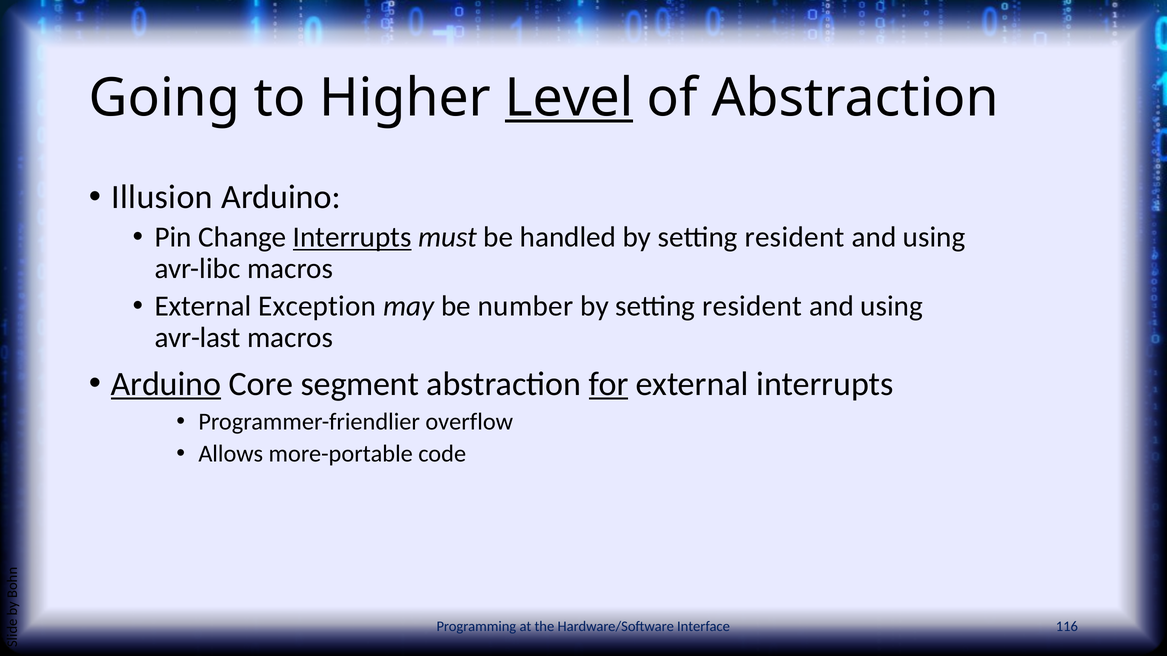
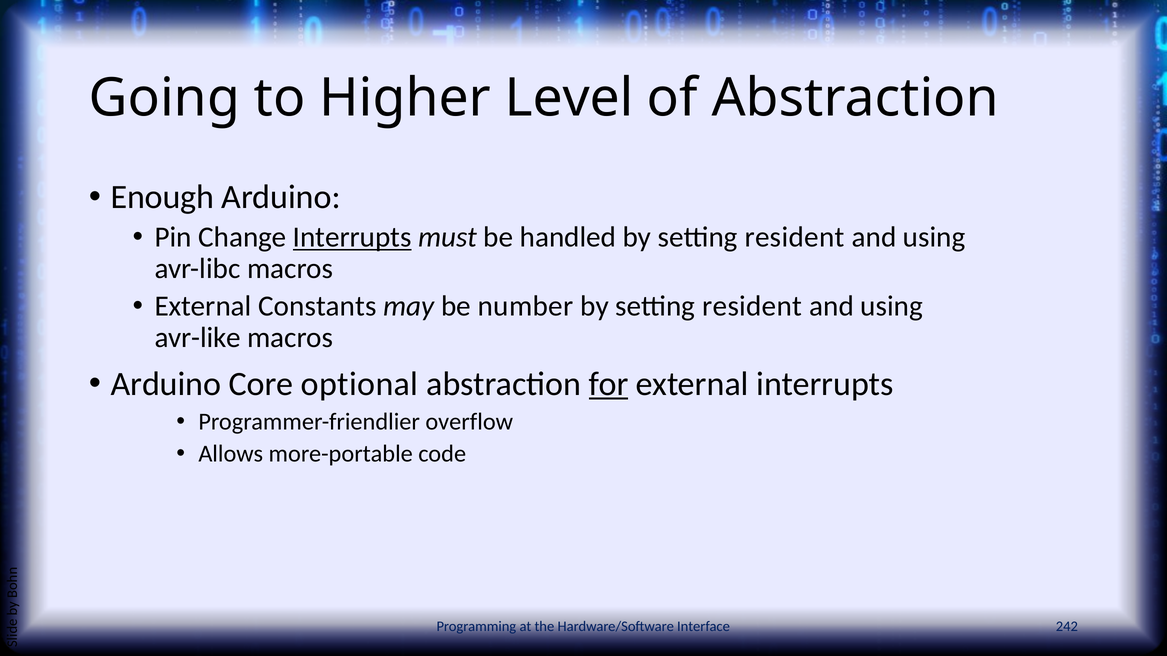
Level underline: present -> none
Illusion: Illusion -> Enough
Exception: Exception -> Constants
avr-last: avr-last -> avr-like
Arduino at (166, 384) underline: present -> none
segment: segment -> optional
116: 116 -> 242
